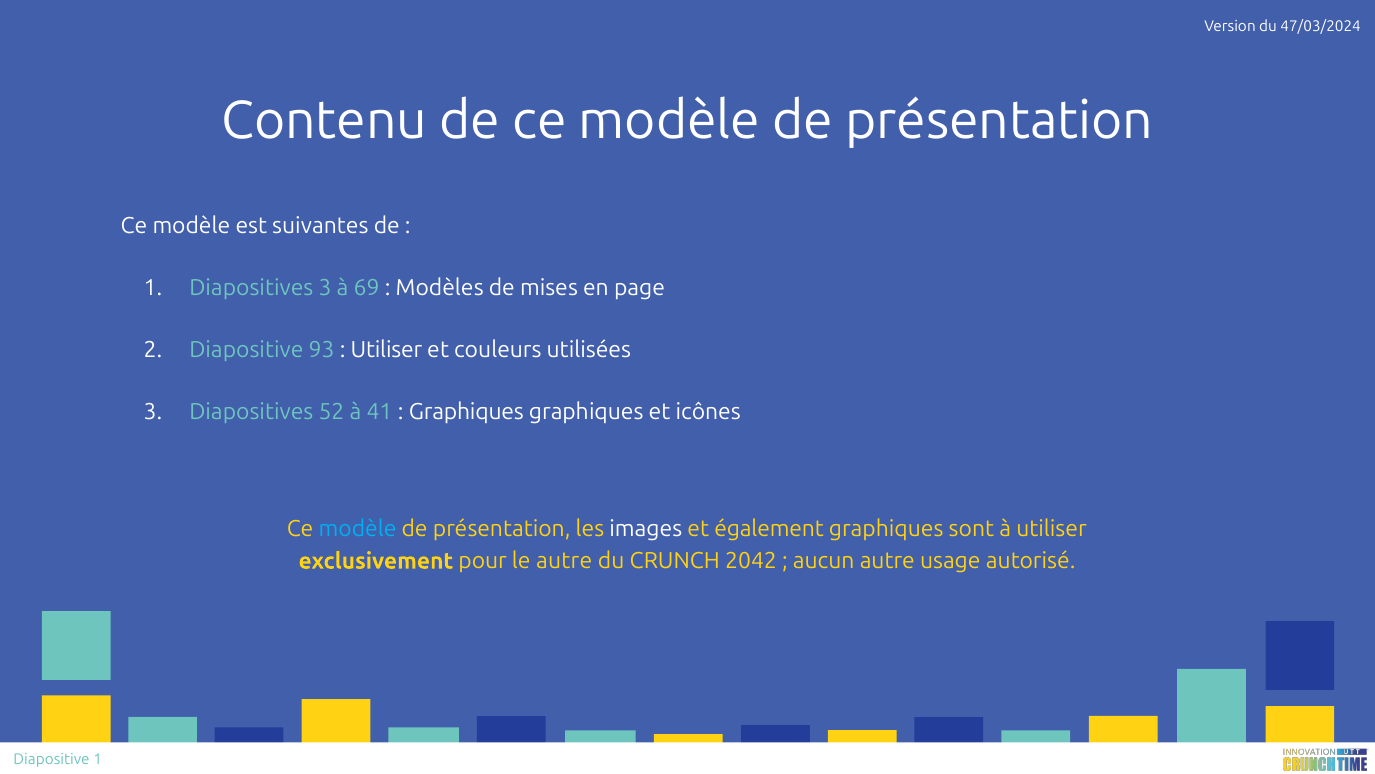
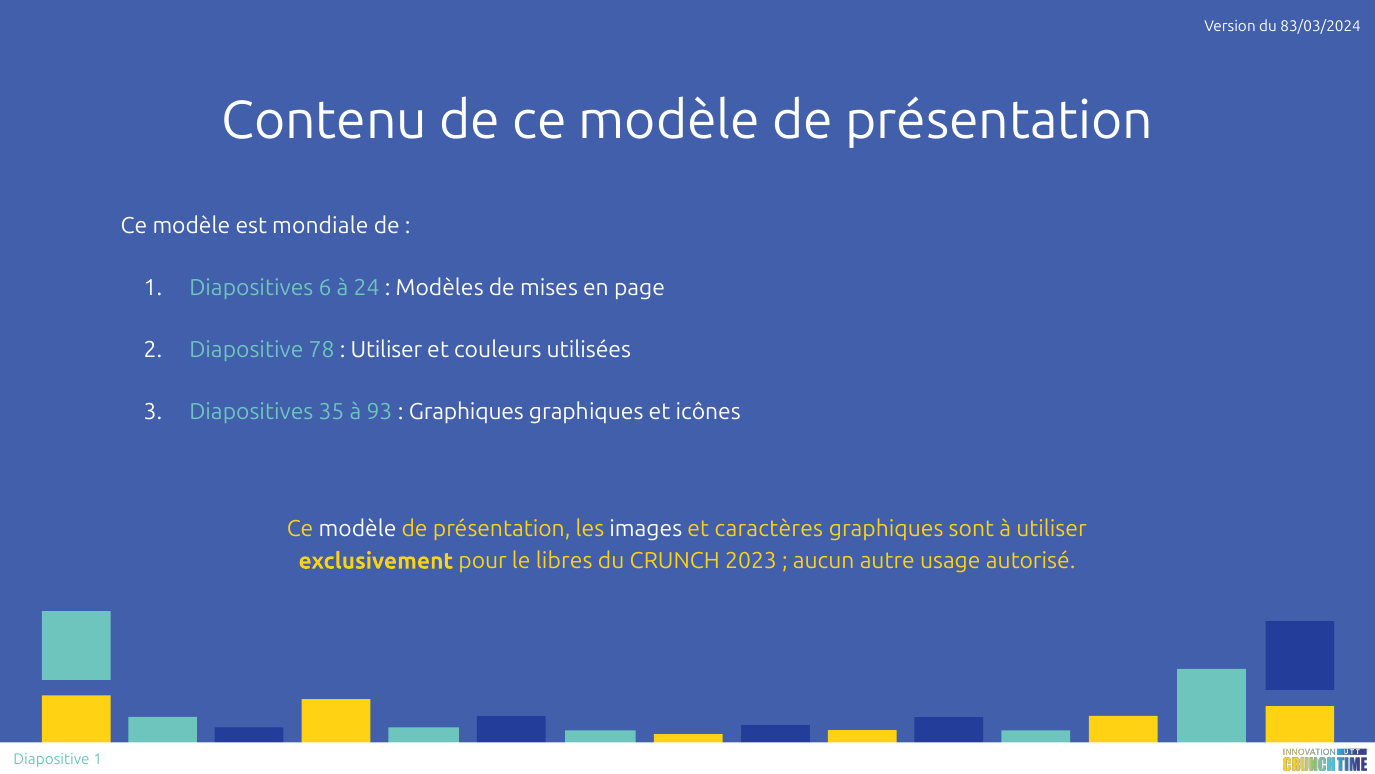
47/03/2024: 47/03/2024 -> 83/03/2024
suivantes: suivantes -> mondiale
Diapositives 3: 3 -> 6
69: 69 -> 24
93: 93 -> 78
52: 52 -> 35
41: 41 -> 93
modèle at (358, 529) colour: light blue -> white
également: également -> caractères
le autre: autre -> libres
2042: 2042 -> 2023
